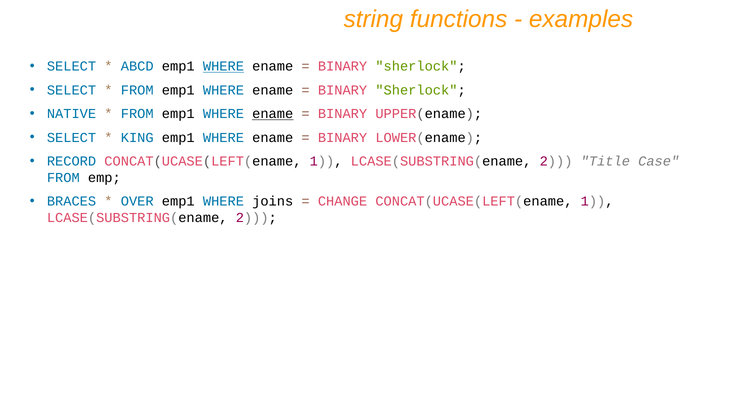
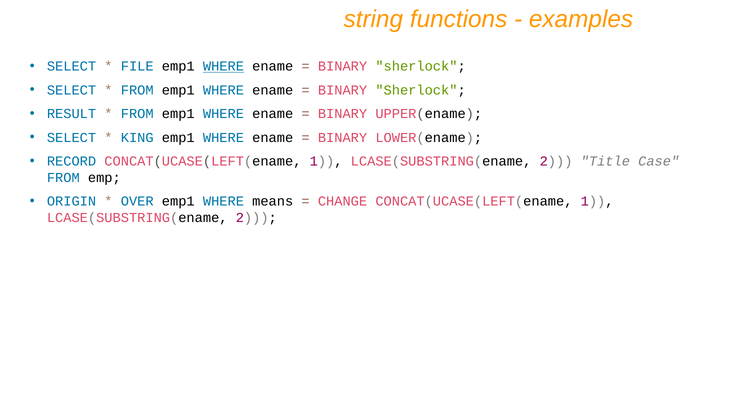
ABCD: ABCD -> FILE
NATIVE: NATIVE -> RESULT
ename at (273, 114) underline: present -> none
BRACES: BRACES -> ORIGIN
joins: joins -> means
